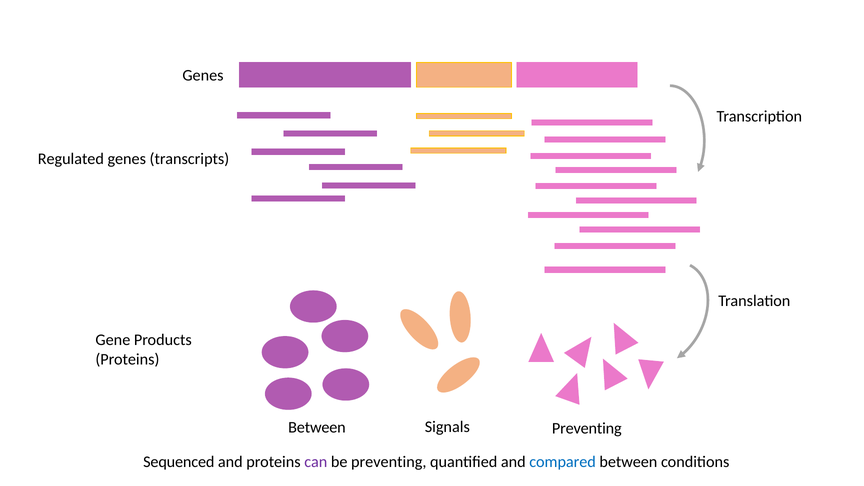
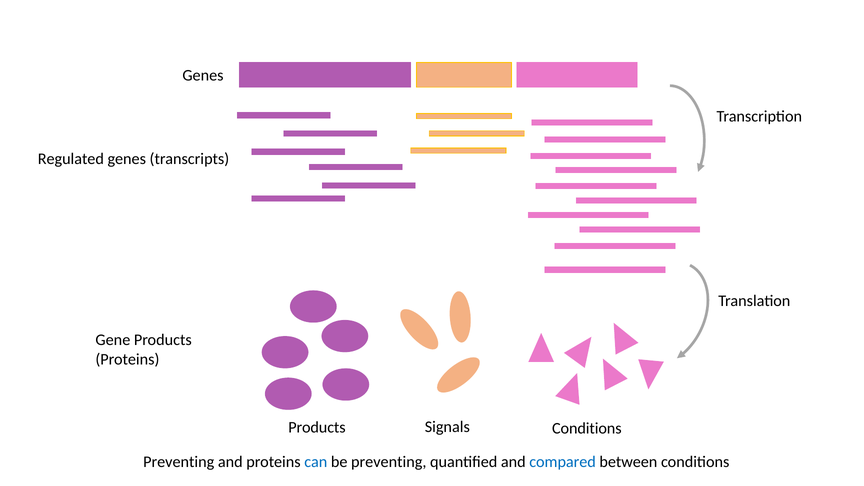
Between at (317, 427): Between -> Products
Signals Preventing: Preventing -> Conditions
Sequenced at (179, 462): Sequenced -> Preventing
can colour: purple -> blue
